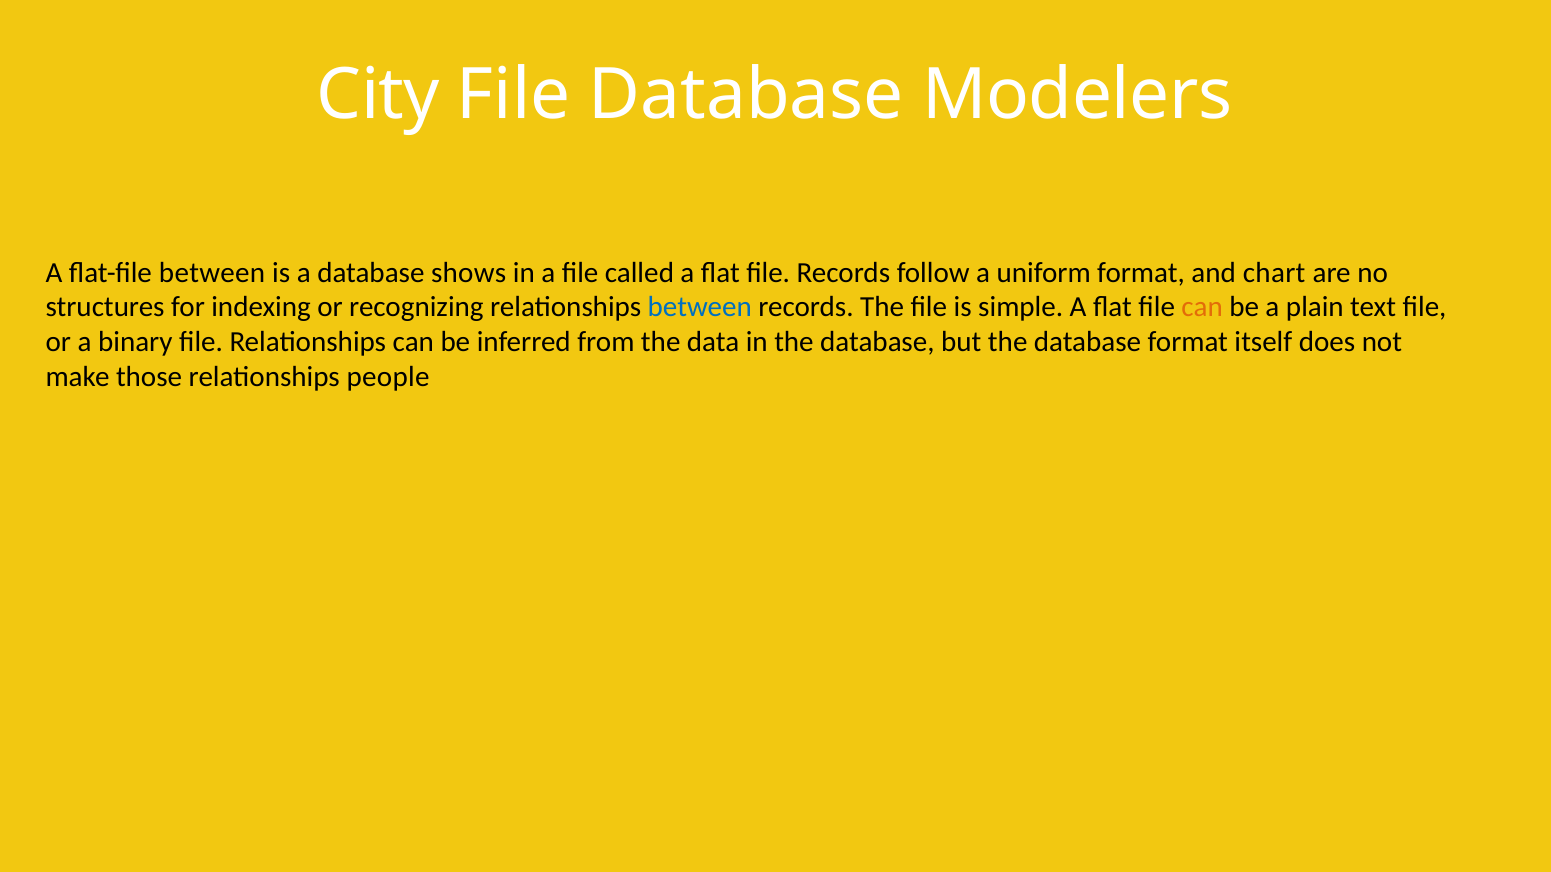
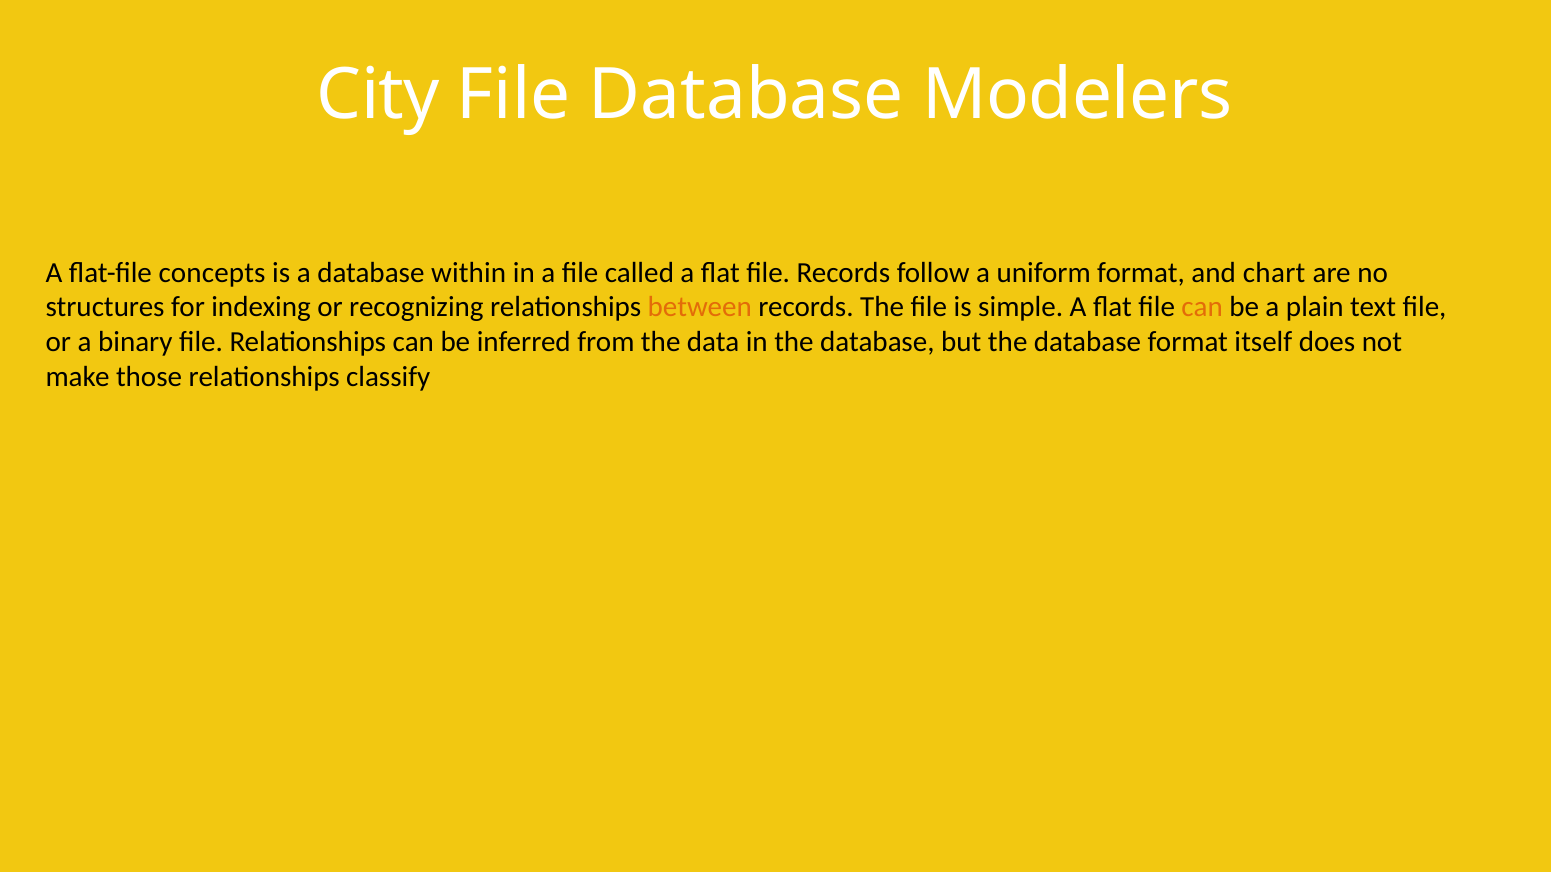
flat-file between: between -> concepts
shows: shows -> within
between at (700, 307) colour: blue -> orange
people: people -> classify
